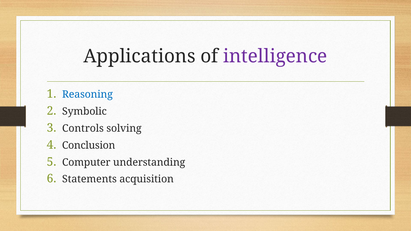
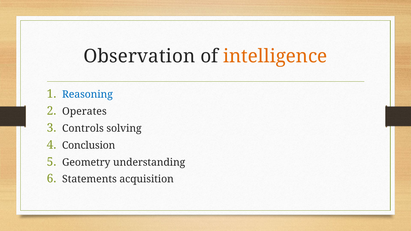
Applications: Applications -> Observation
intelligence colour: purple -> orange
Symbolic: Symbolic -> Operates
Computer: Computer -> Geometry
